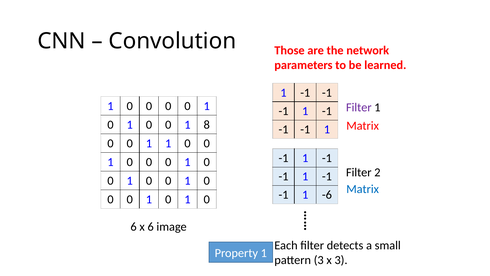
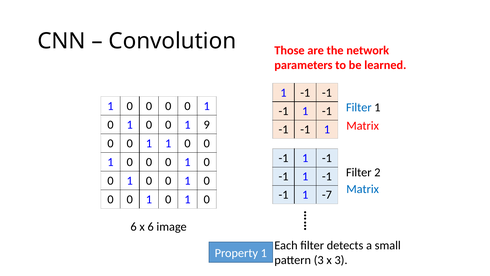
Filter at (359, 107) colour: purple -> blue
8: 8 -> 9
-6: -6 -> -7
